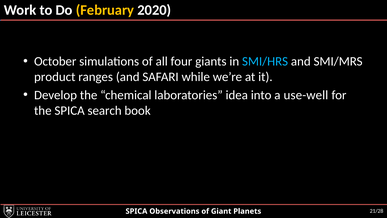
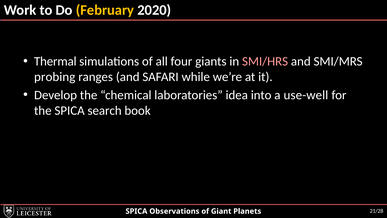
October: October -> Thermal
SMI/HRS colour: light blue -> pink
product: product -> probing
